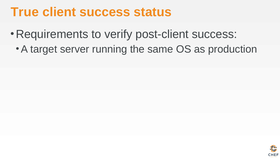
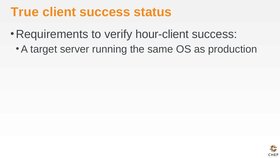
post-client: post-client -> hour-client
